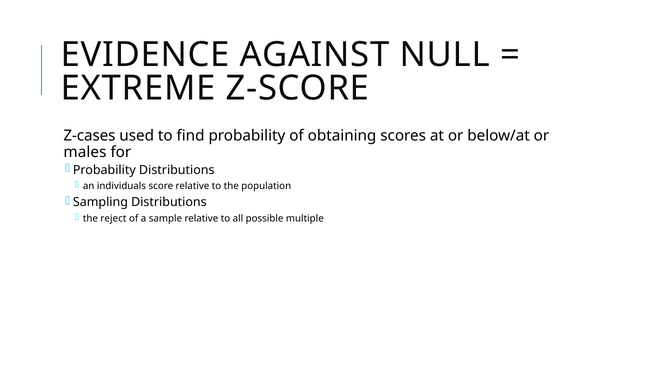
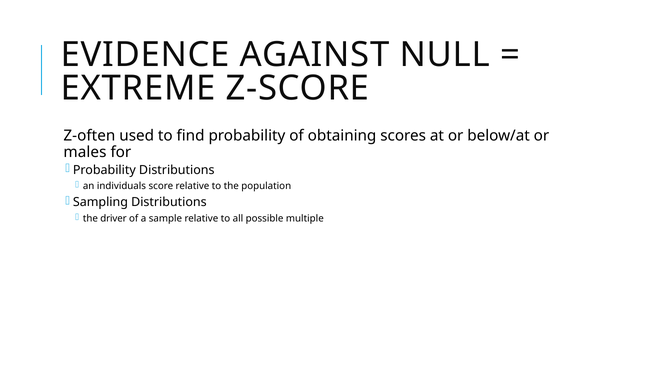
Z-cases: Z-cases -> Z-often
reject: reject -> driver
